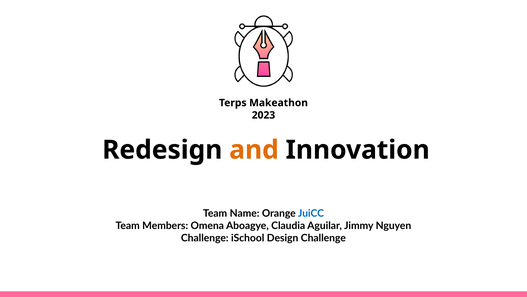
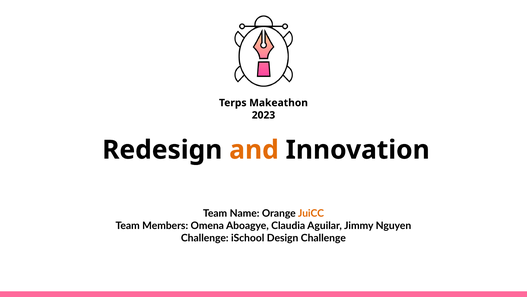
JuiCC colour: blue -> orange
